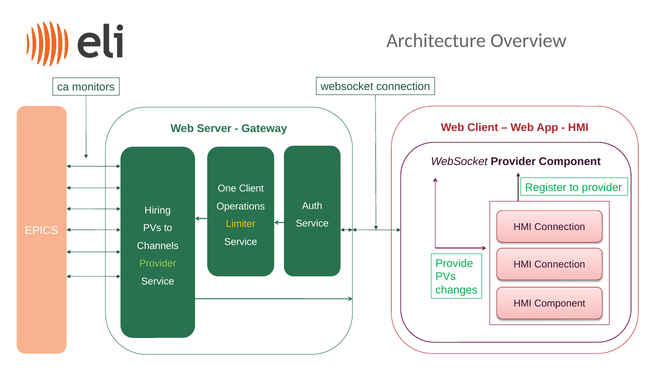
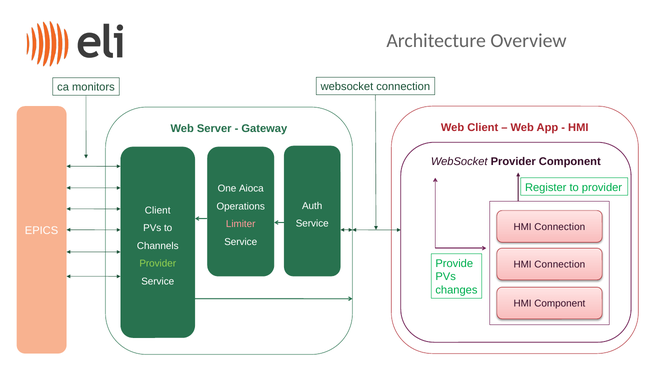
One Client: Client -> Aioca
Hiring at (158, 211): Hiring -> Client
Limiter colour: yellow -> pink
